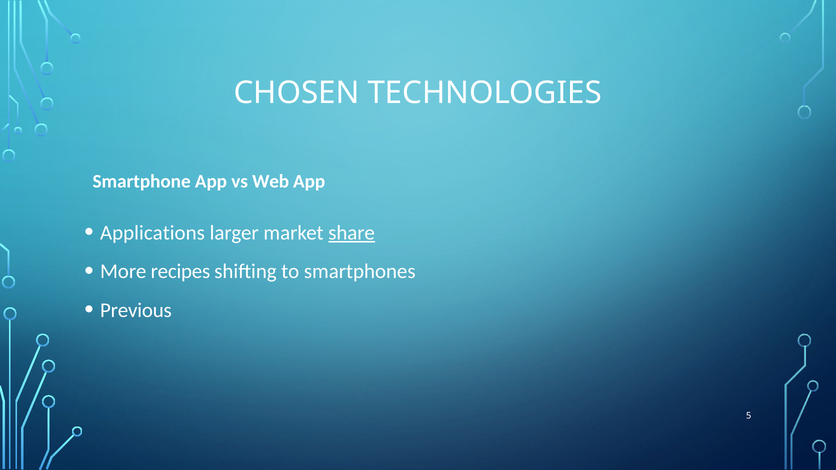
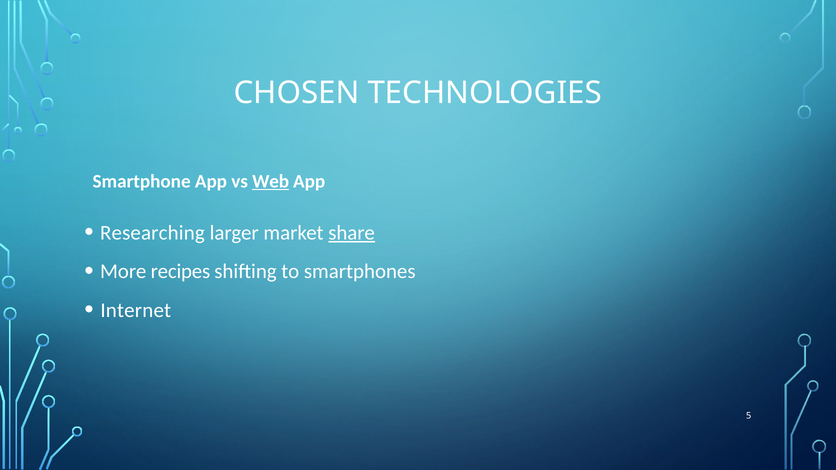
Web underline: none -> present
Applications: Applications -> Researching
Previous: Previous -> Internet
